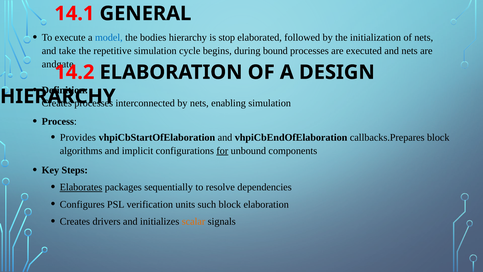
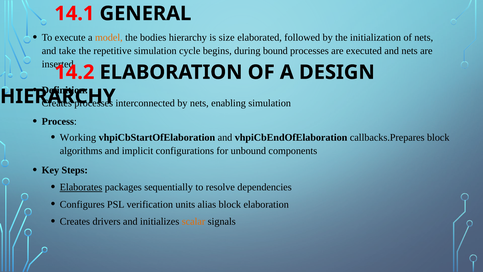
model colour: blue -> orange
stop: stop -> size
andgate: andgate -> inserted
Provides: Provides -> Working
for underline: present -> none
such: such -> alias
